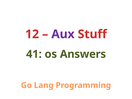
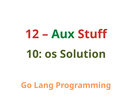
Aux colour: purple -> green
41: 41 -> 10
Answers: Answers -> Solution
